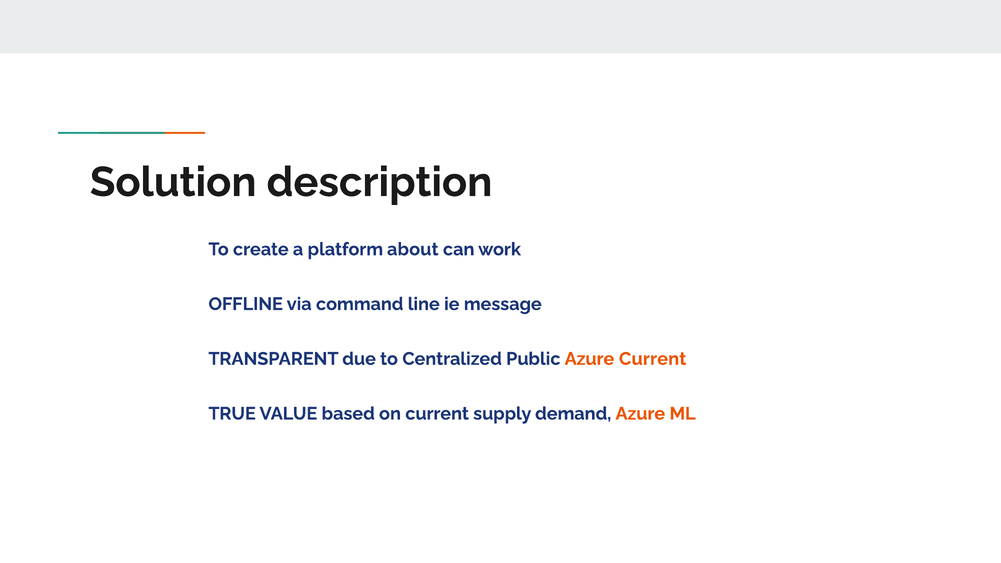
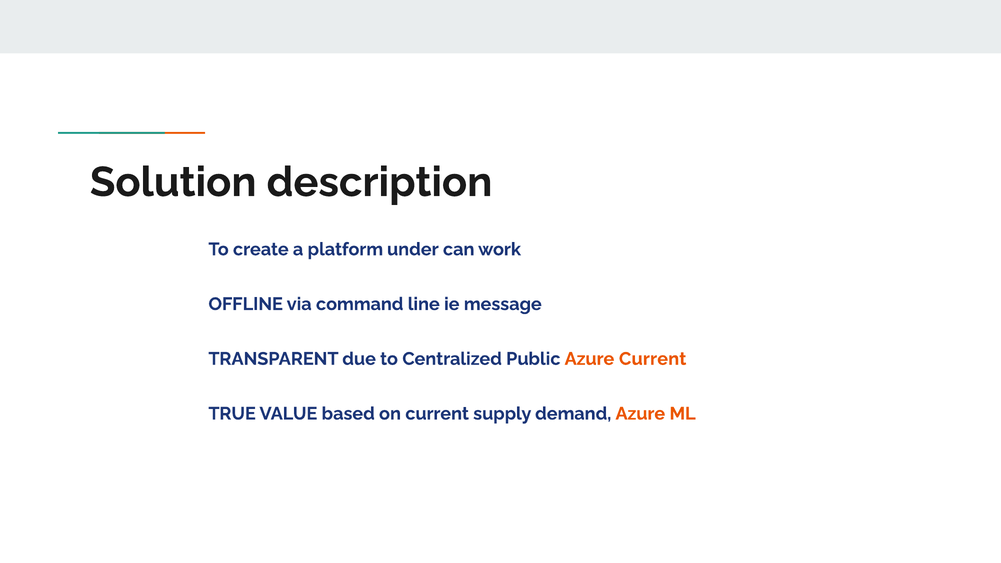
about: about -> under
